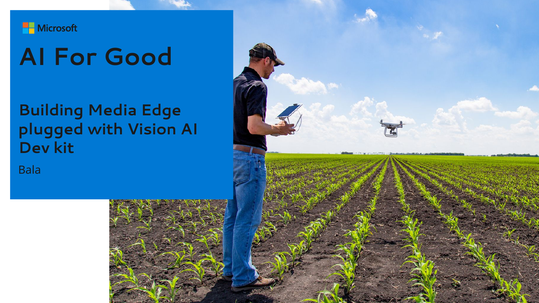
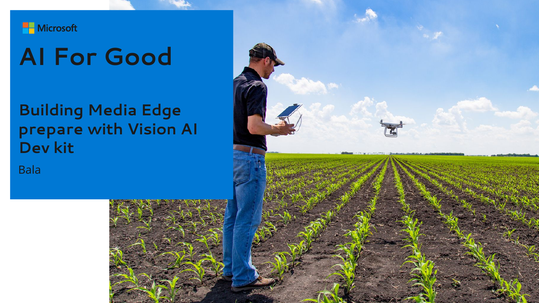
plugged: plugged -> prepare
